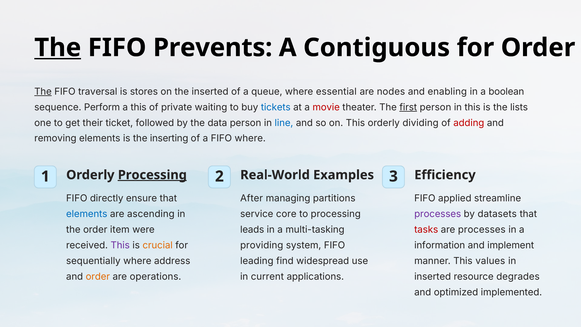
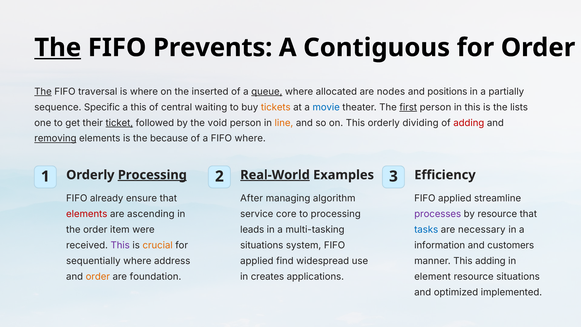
is stores: stores -> where
queue underline: none -> present
essential: essential -> allocated
enabling: enabling -> positions
boolean: boolean -> partially
Perform: Perform -> Specific
private: private -> central
tickets colour: blue -> orange
movie colour: red -> blue
ticket underline: none -> present
data: data -> void
line colour: blue -> orange
removing underline: none -> present
inserting: inserting -> because
Real-World underline: none -> present
directly: directly -> already
partitions: partitions -> algorithm
elements at (87, 214) colour: blue -> red
by datasets: datasets -> resource
tasks colour: red -> blue
are processes: processes -> necessary
providing at (262, 245): providing -> situations
implement: implement -> customers
leading at (257, 261): leading -> applied
This values: values -> adding
operations: operations -> foundation
current: current -> creates
inserted at (433, 276): inserted -> element
resource degrades: degrades -> situations
